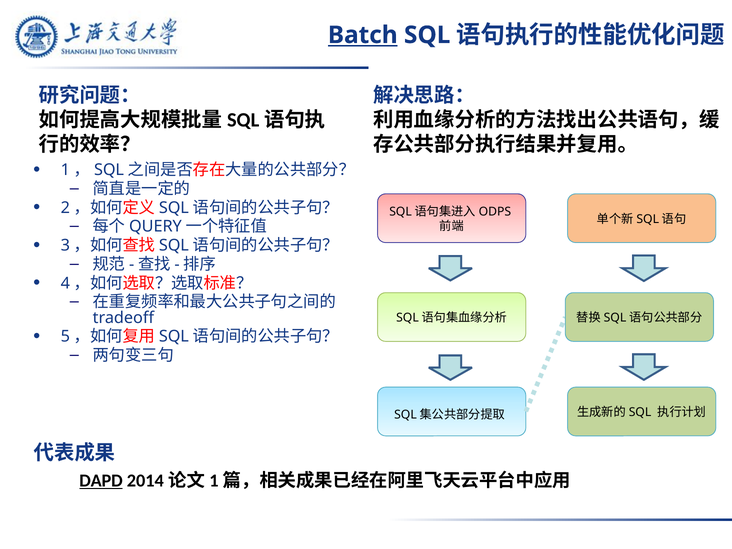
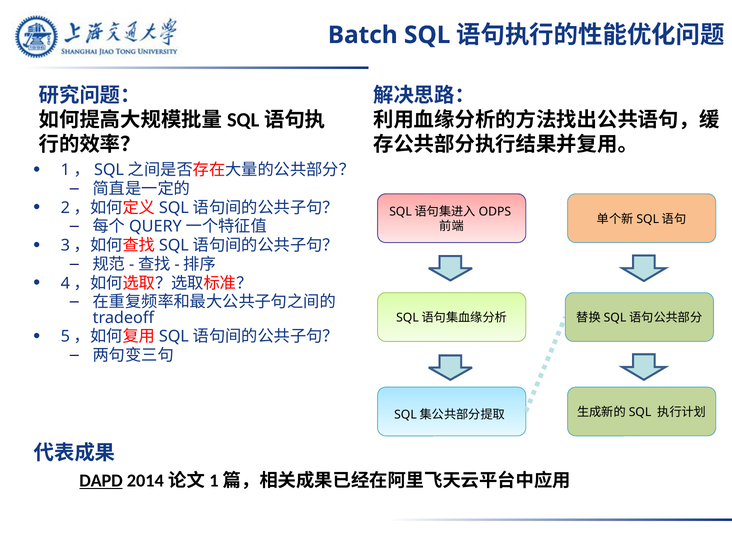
Batch underline: present -> none
